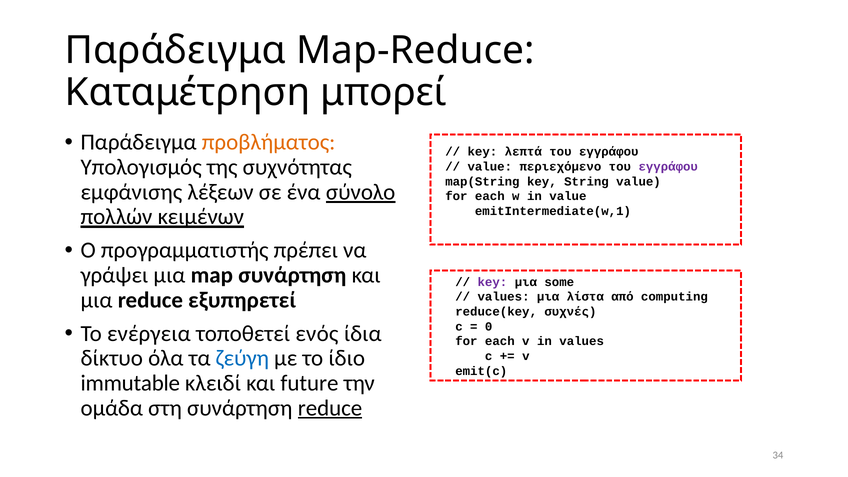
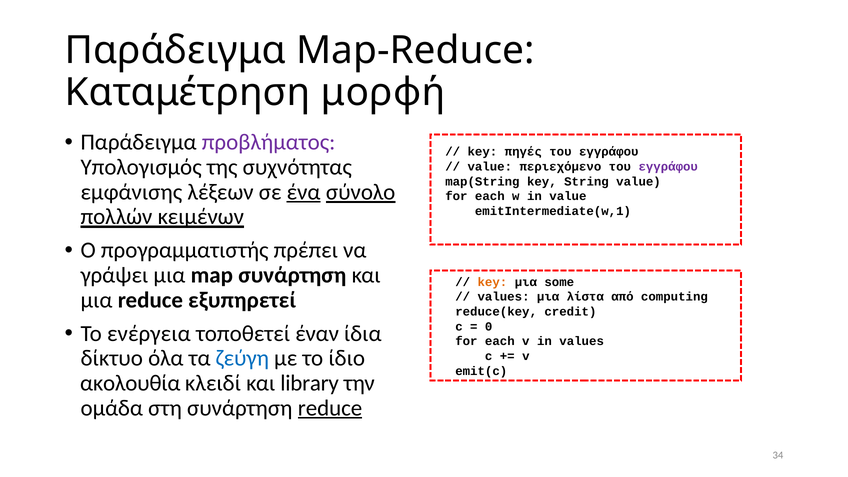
μπορεί: μπορεί -> μορφή
προβλήματος colour: orange -> purple
λεπτά: λεπτά -> πηγές
ένα underline: none -> present
key at (492, 282) colour: purple -> orange
συχνές: συχνές -> credit
ενός: ενός -> έναν
immutable: immutable -> ακολουθία
future: future -> library
